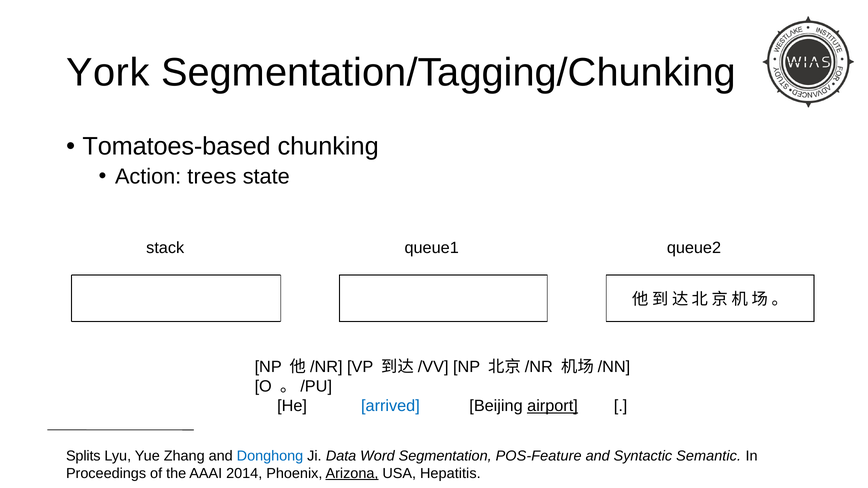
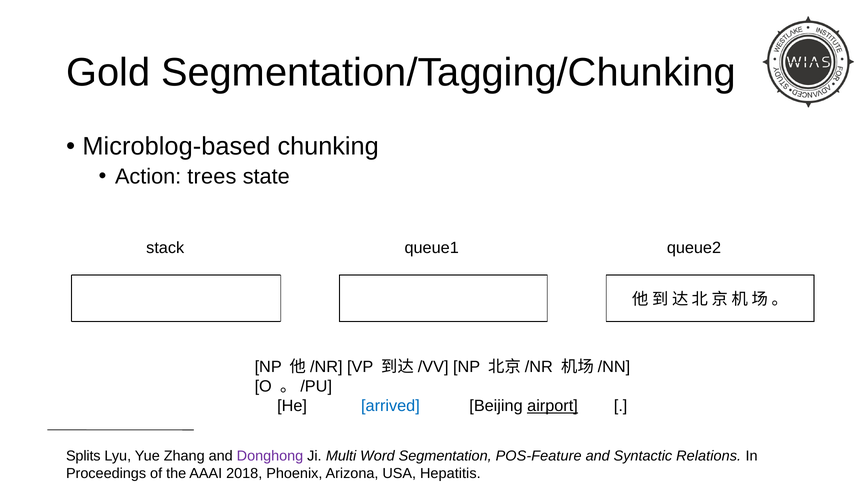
York: York -> Gold
Tomatoes-based: Tomatoes-based -> Microblog-based
Donghong colour: blue -> purple
Data: Data -> Multi
Semantic: Semantic -> Relations
2014: 2014 -> 2018
Arizona underline: present -> none
